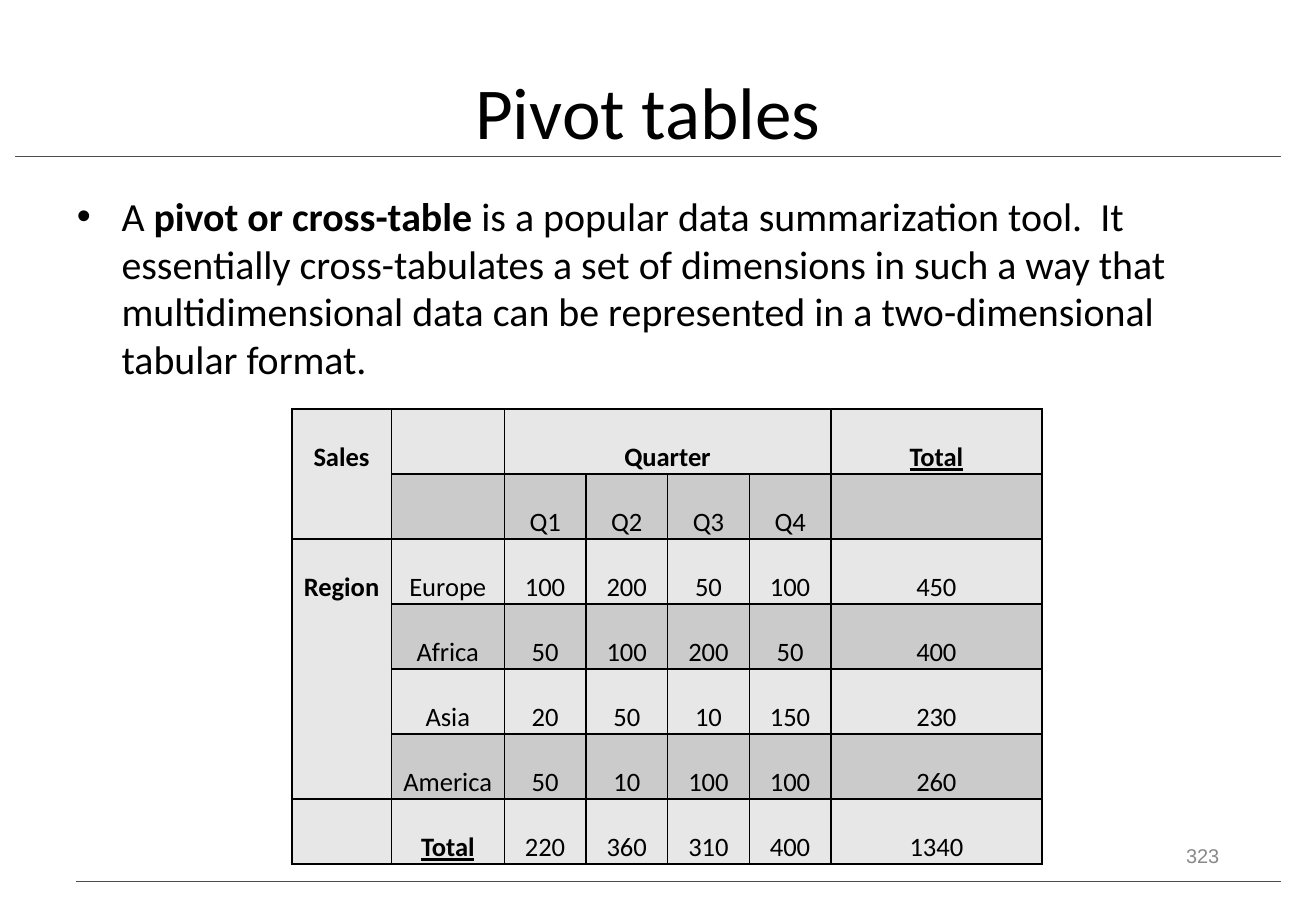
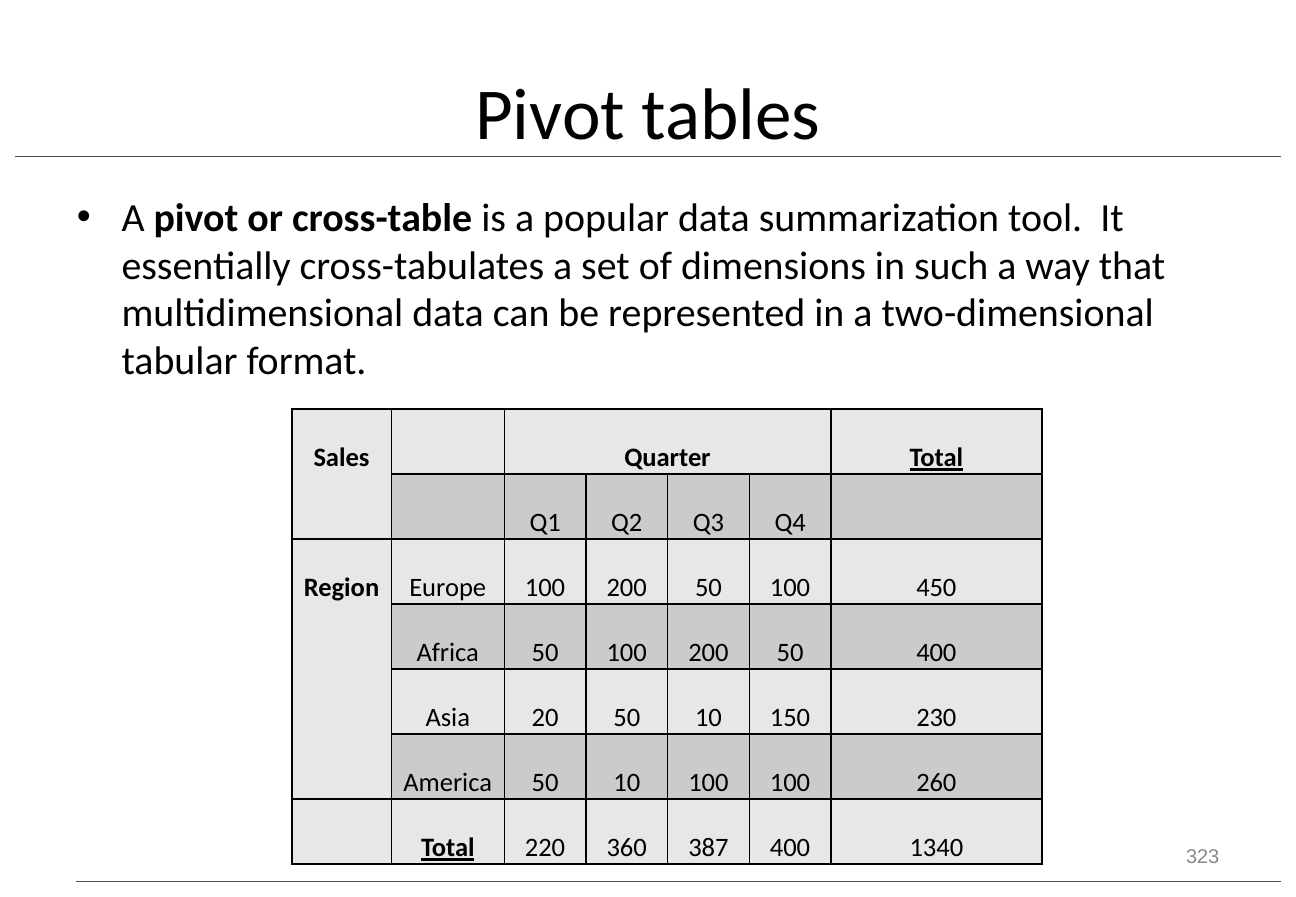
310: 310 -> 387
